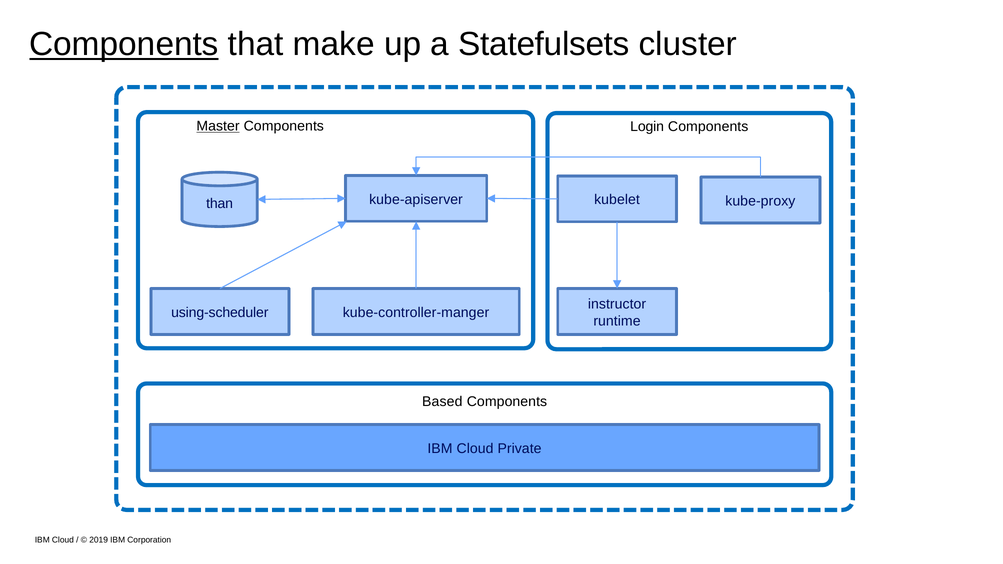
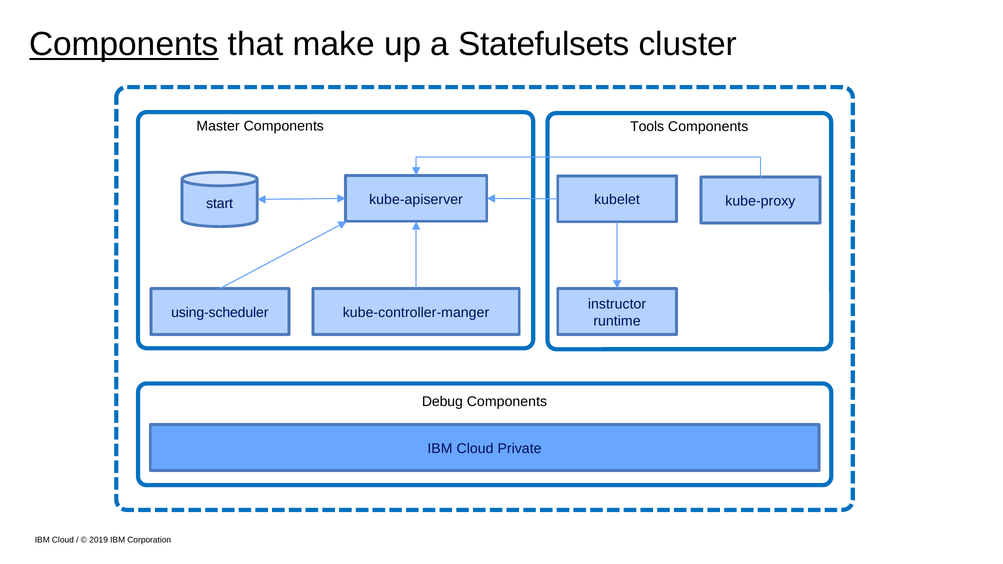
Master underline: present -> none
Login: Login -> Tools
than: than -> start
Based: Based -> Debug
